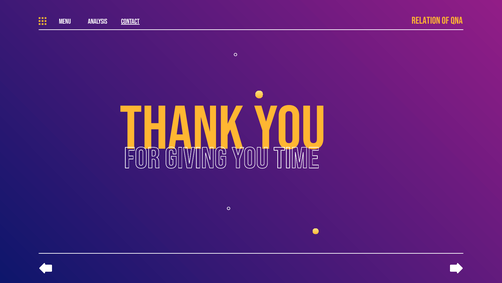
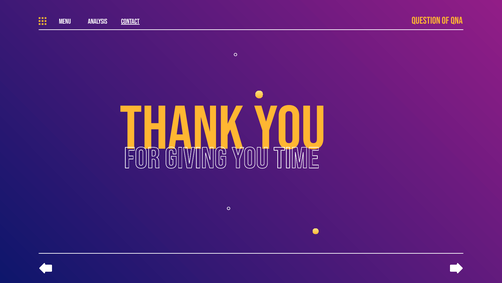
RELATION: RELATION -> QUESTION
